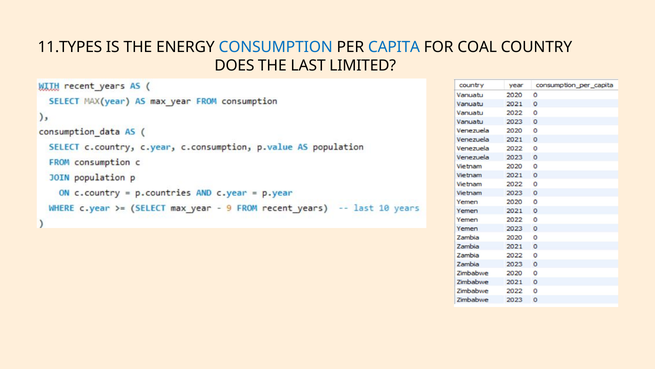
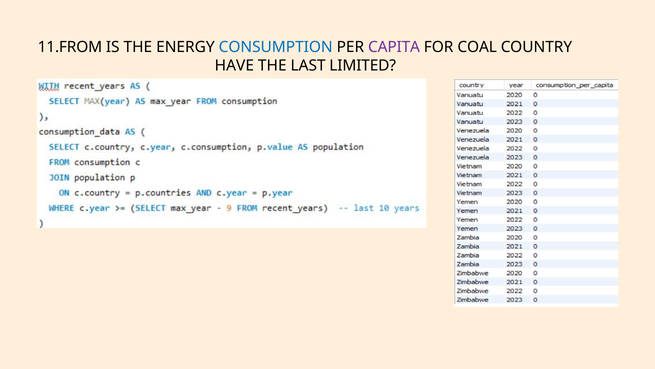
11.TYPES: 11.TYPES -> 11.FROM
CAPITA colour: blue -> purple
DOES: DOES -> HAVE
